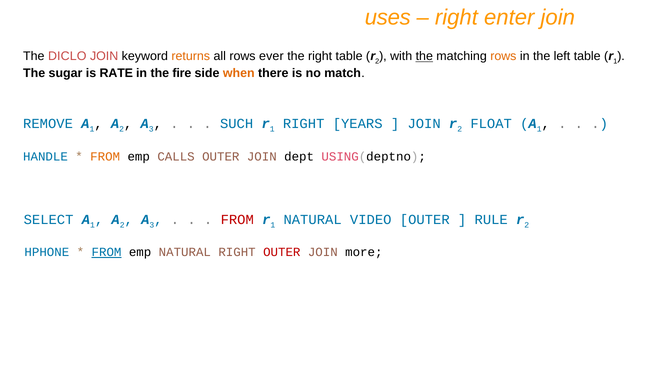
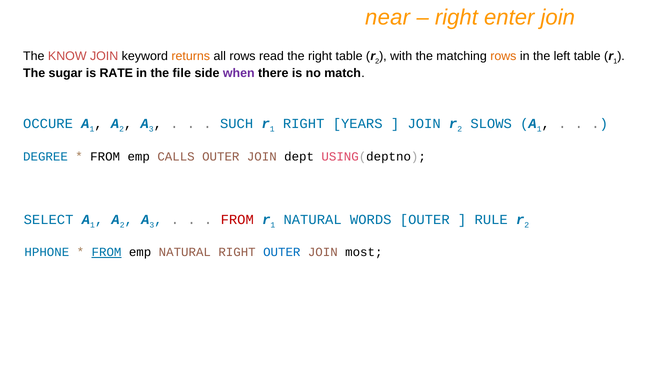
uses: uses -> near
DICLO: DICLO -> KNOW
ever: ever -> read
the at (424, 56) underline: present -> none
fire: fire -> file
when colour: orange -> purple
REMOVE: REMOVE -> OCCURE
FLOAT: FLOAT -> SLOWS
HANDLE: HANDLE -> DEGREE
FROM at (105, 156) colour: orange -> black
VIDEO: VIDEO -> WORDS
OUTER at (282, 252) colour: red -> blue
more: more -> most
